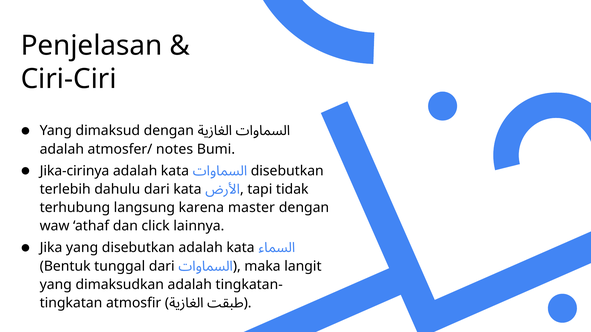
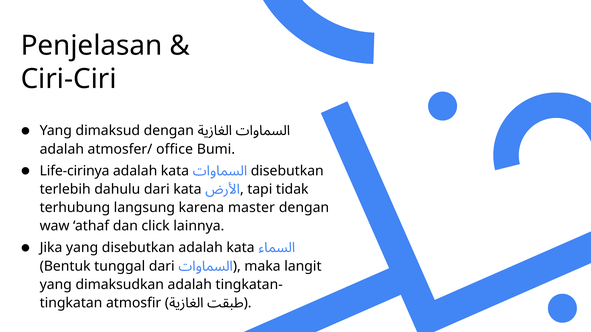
notes: notes -> office
Jika-cirinya: Jika-cirinya -> Life-cirinya
